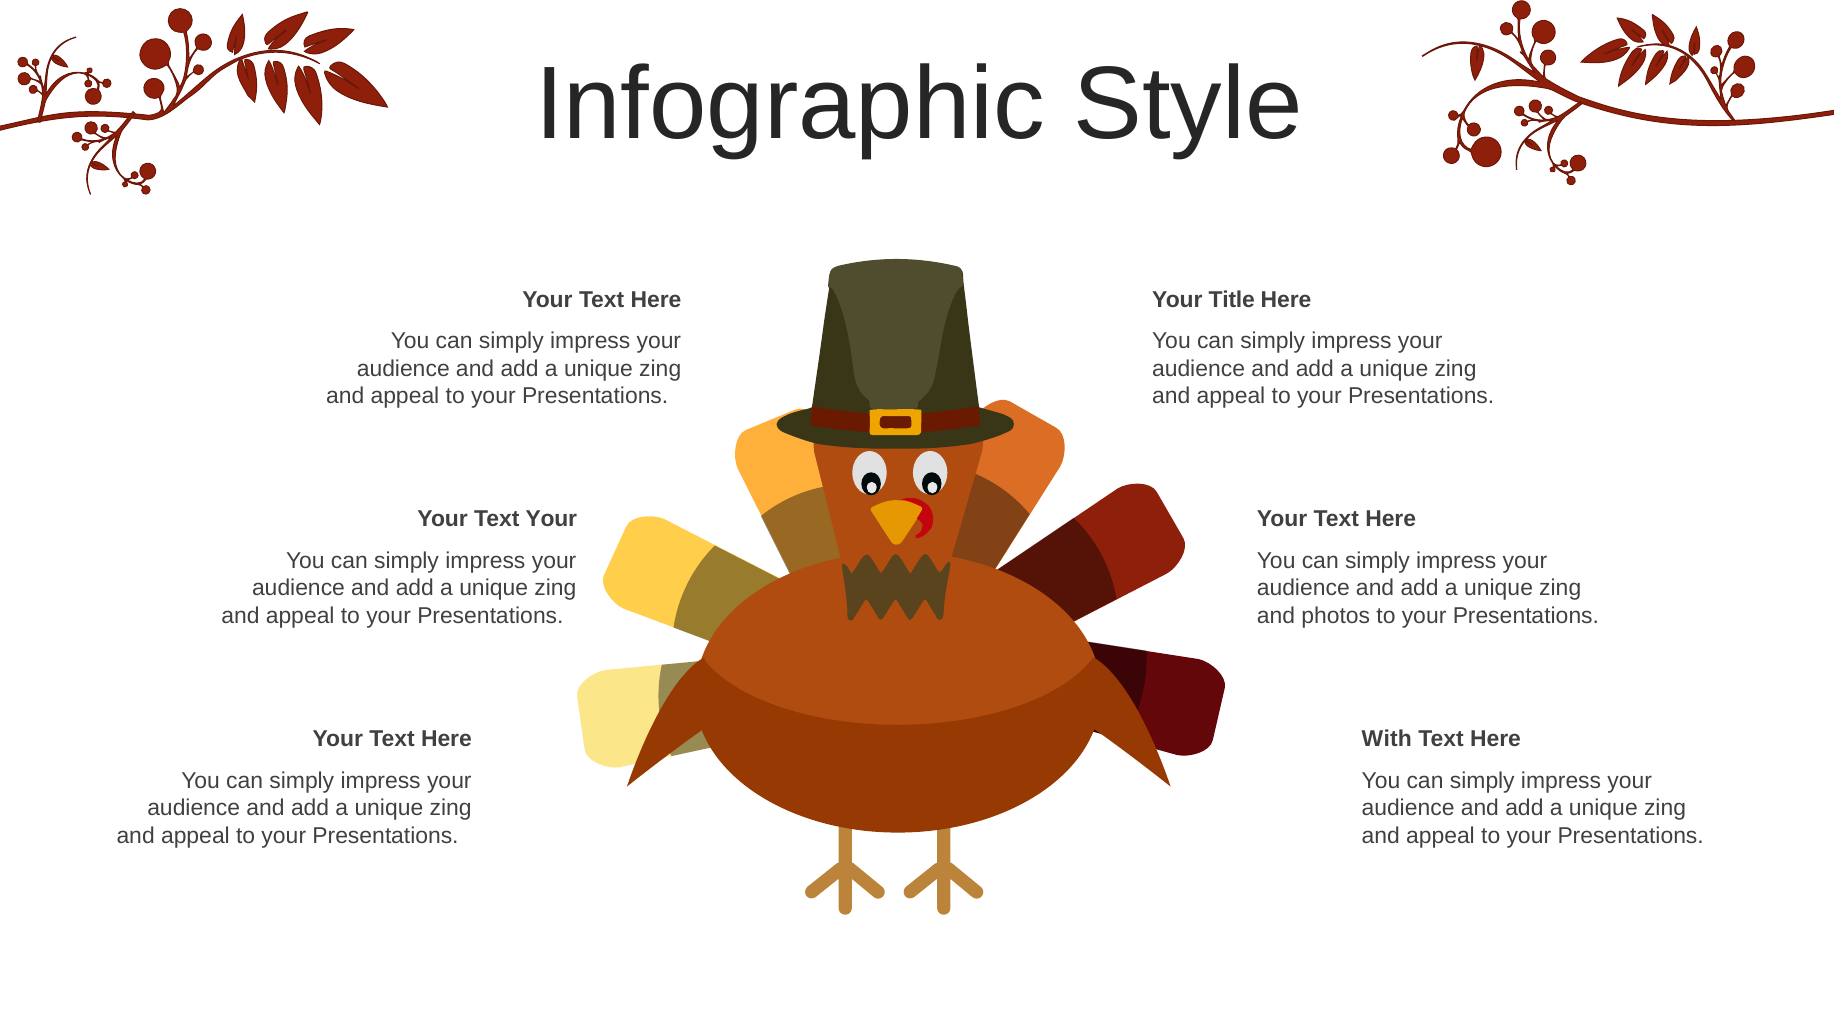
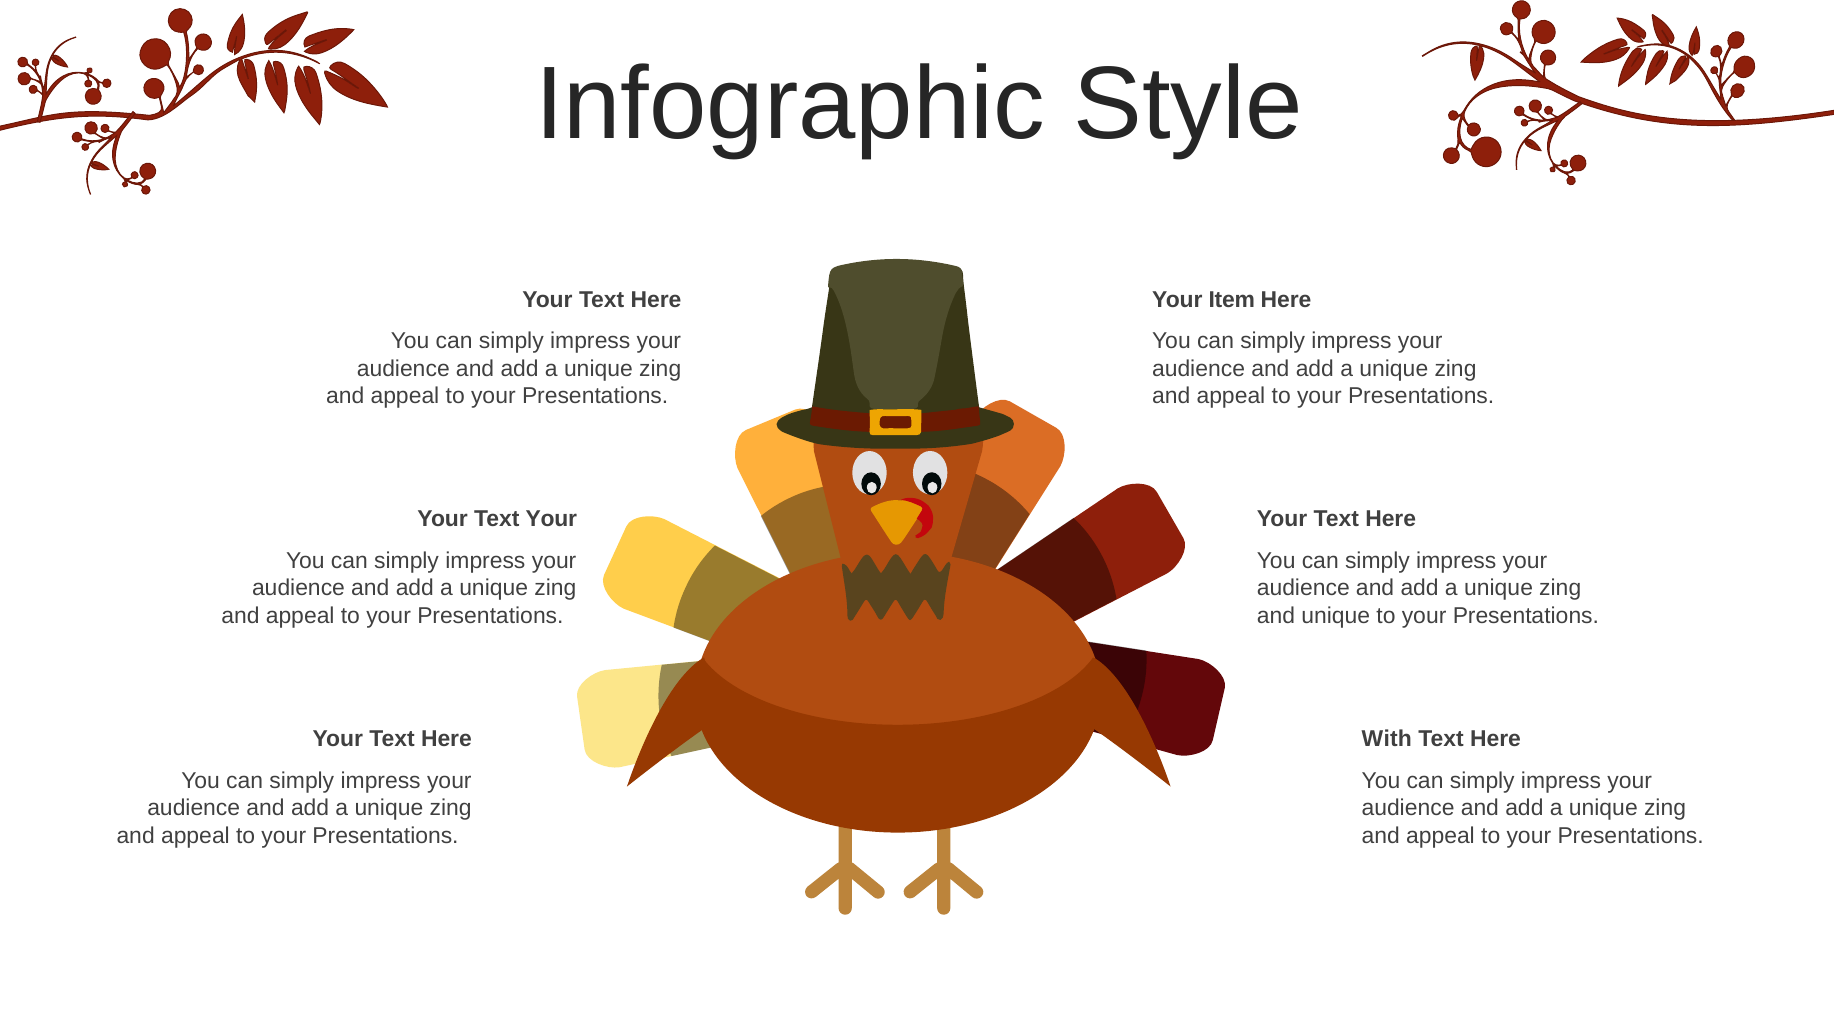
Title: Title -> Item
and photos: photos -> unique
